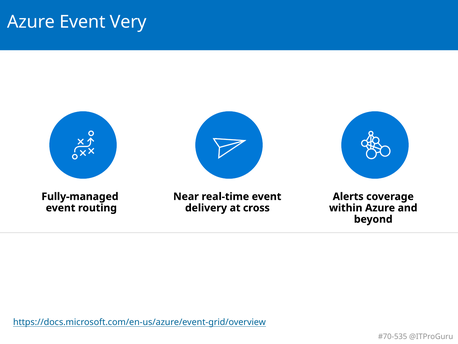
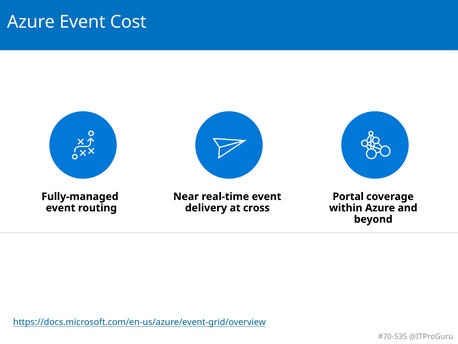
Very: Very -> Cost
Alerts: Alerts -> Portal
